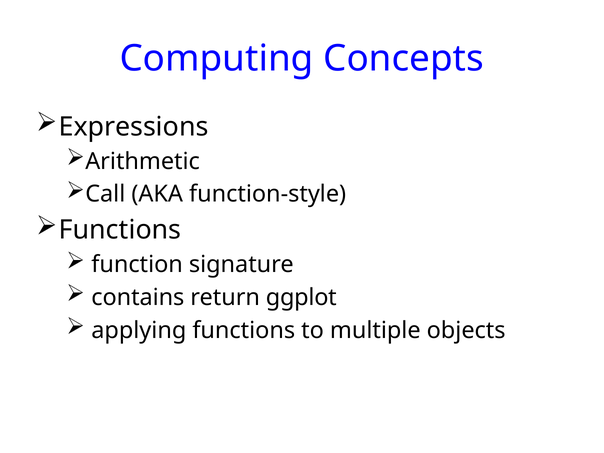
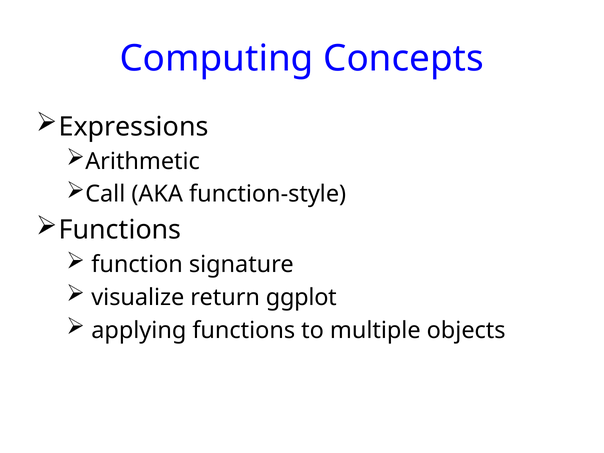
contains: contains -> visualize
